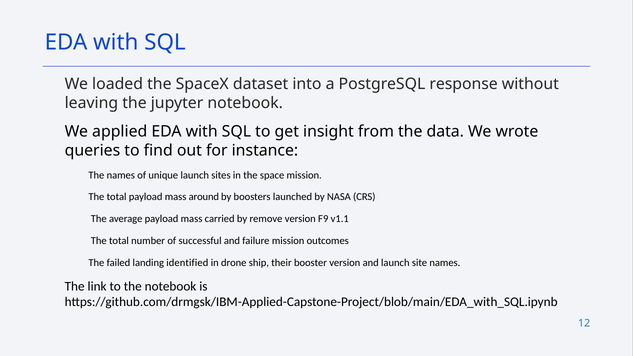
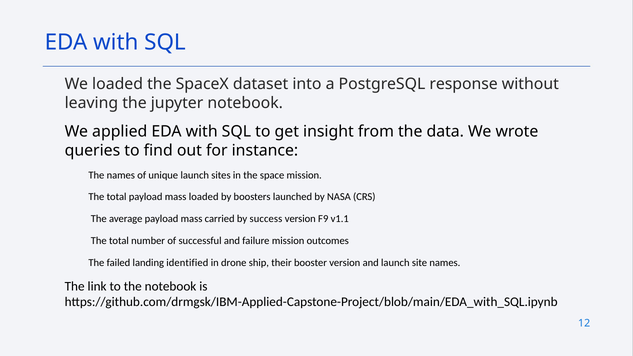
mass around: around -> loaded
remove: remove -> success
